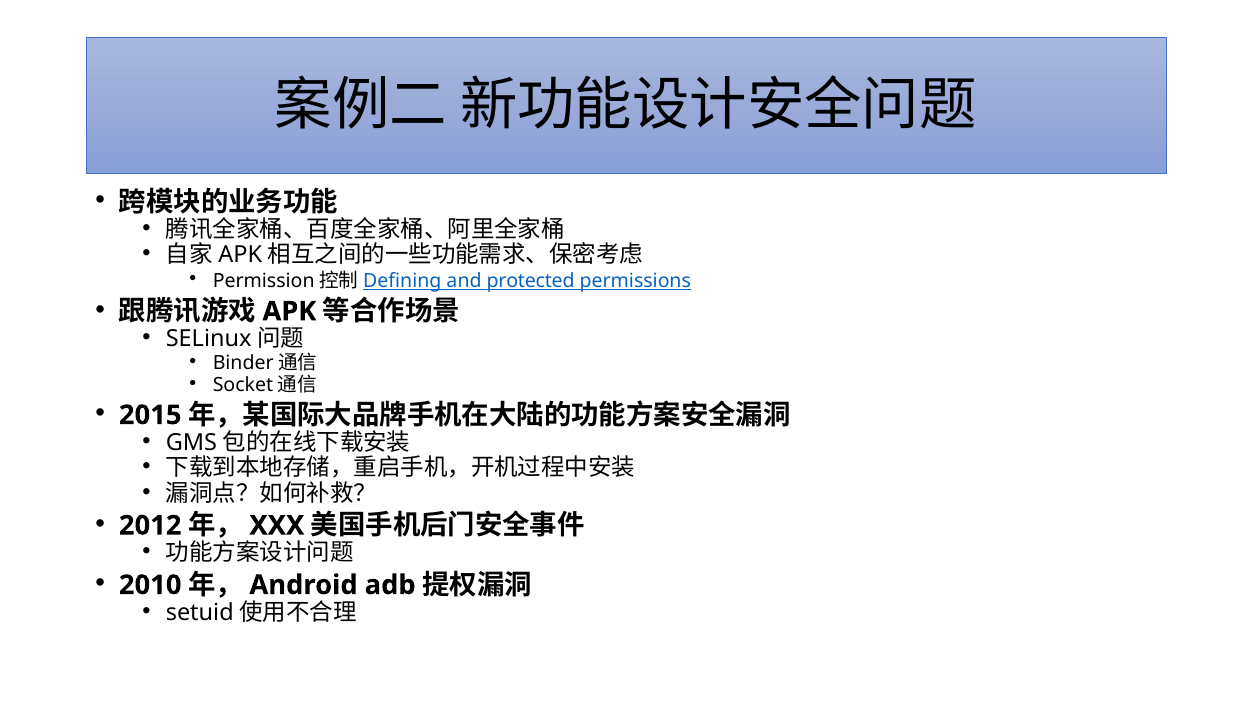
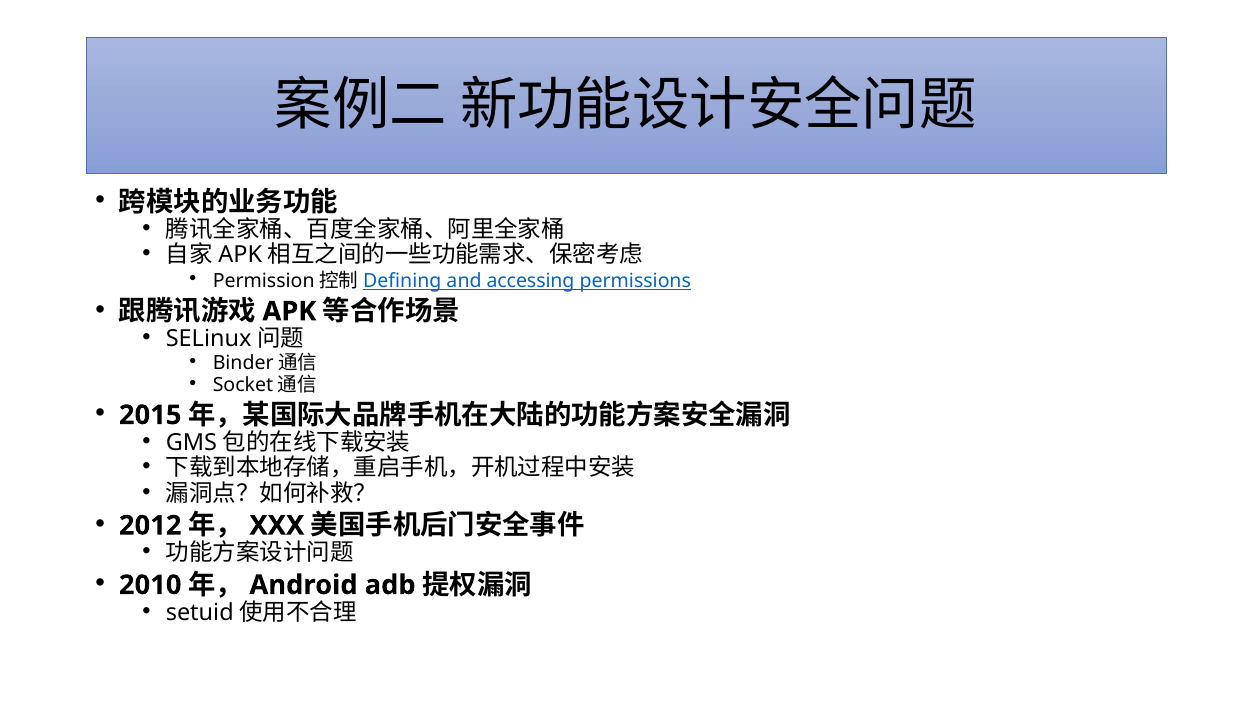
protected: protected -> accessing
